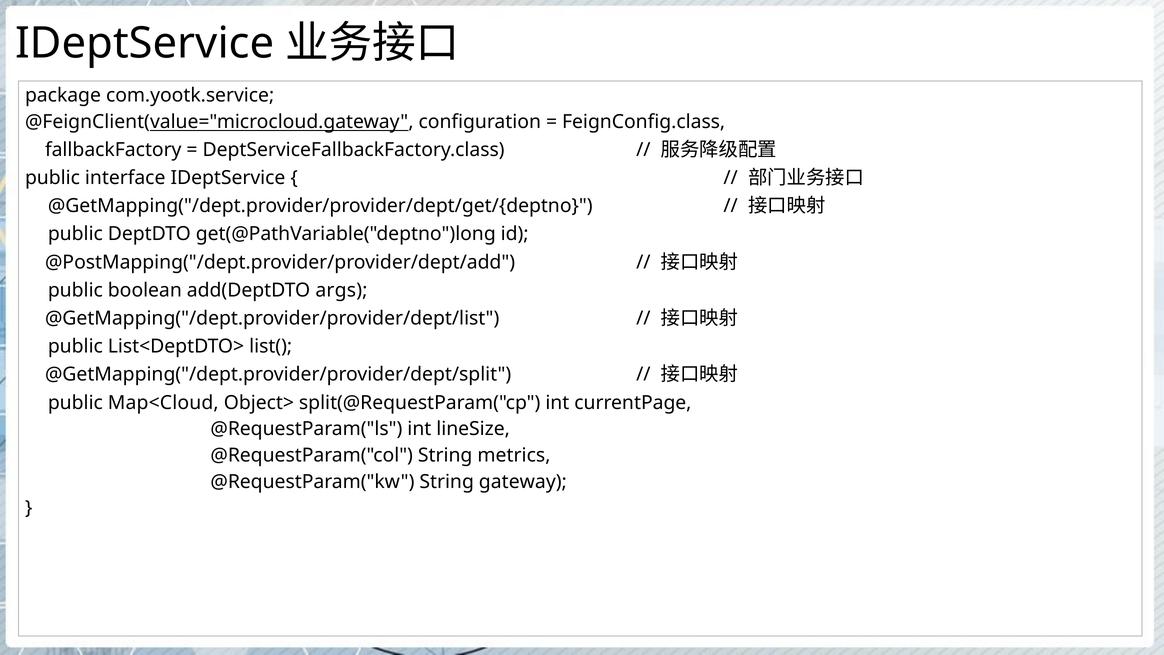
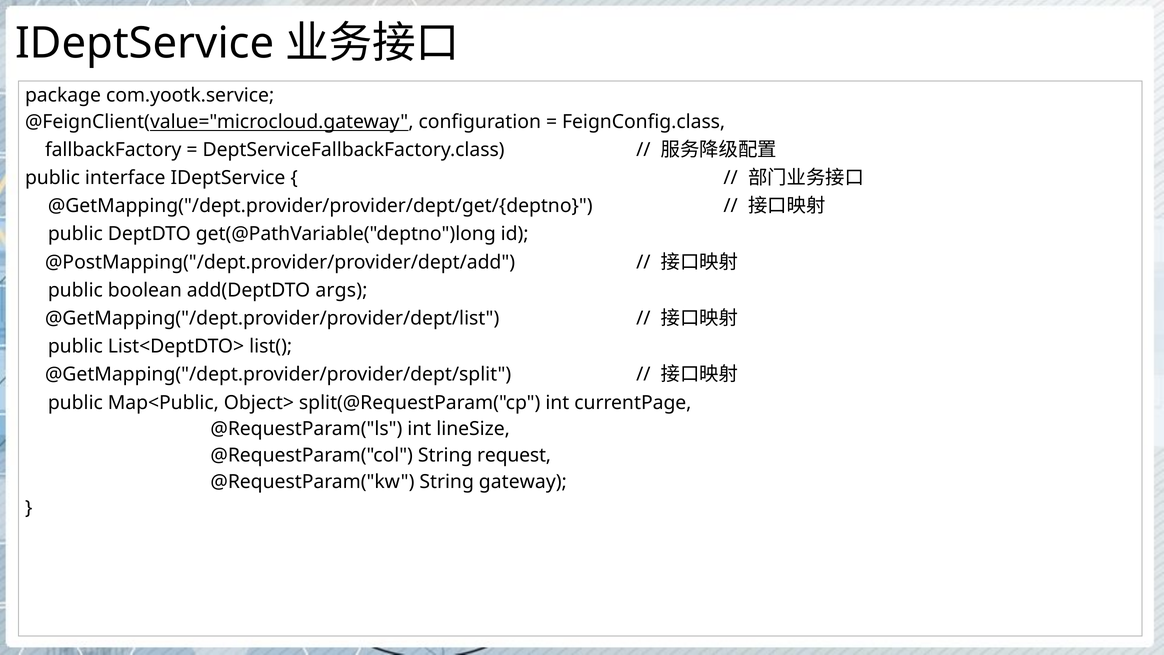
Map<Cloud: Map<Cloud -> Map<Public
metrics: metrics -> request
